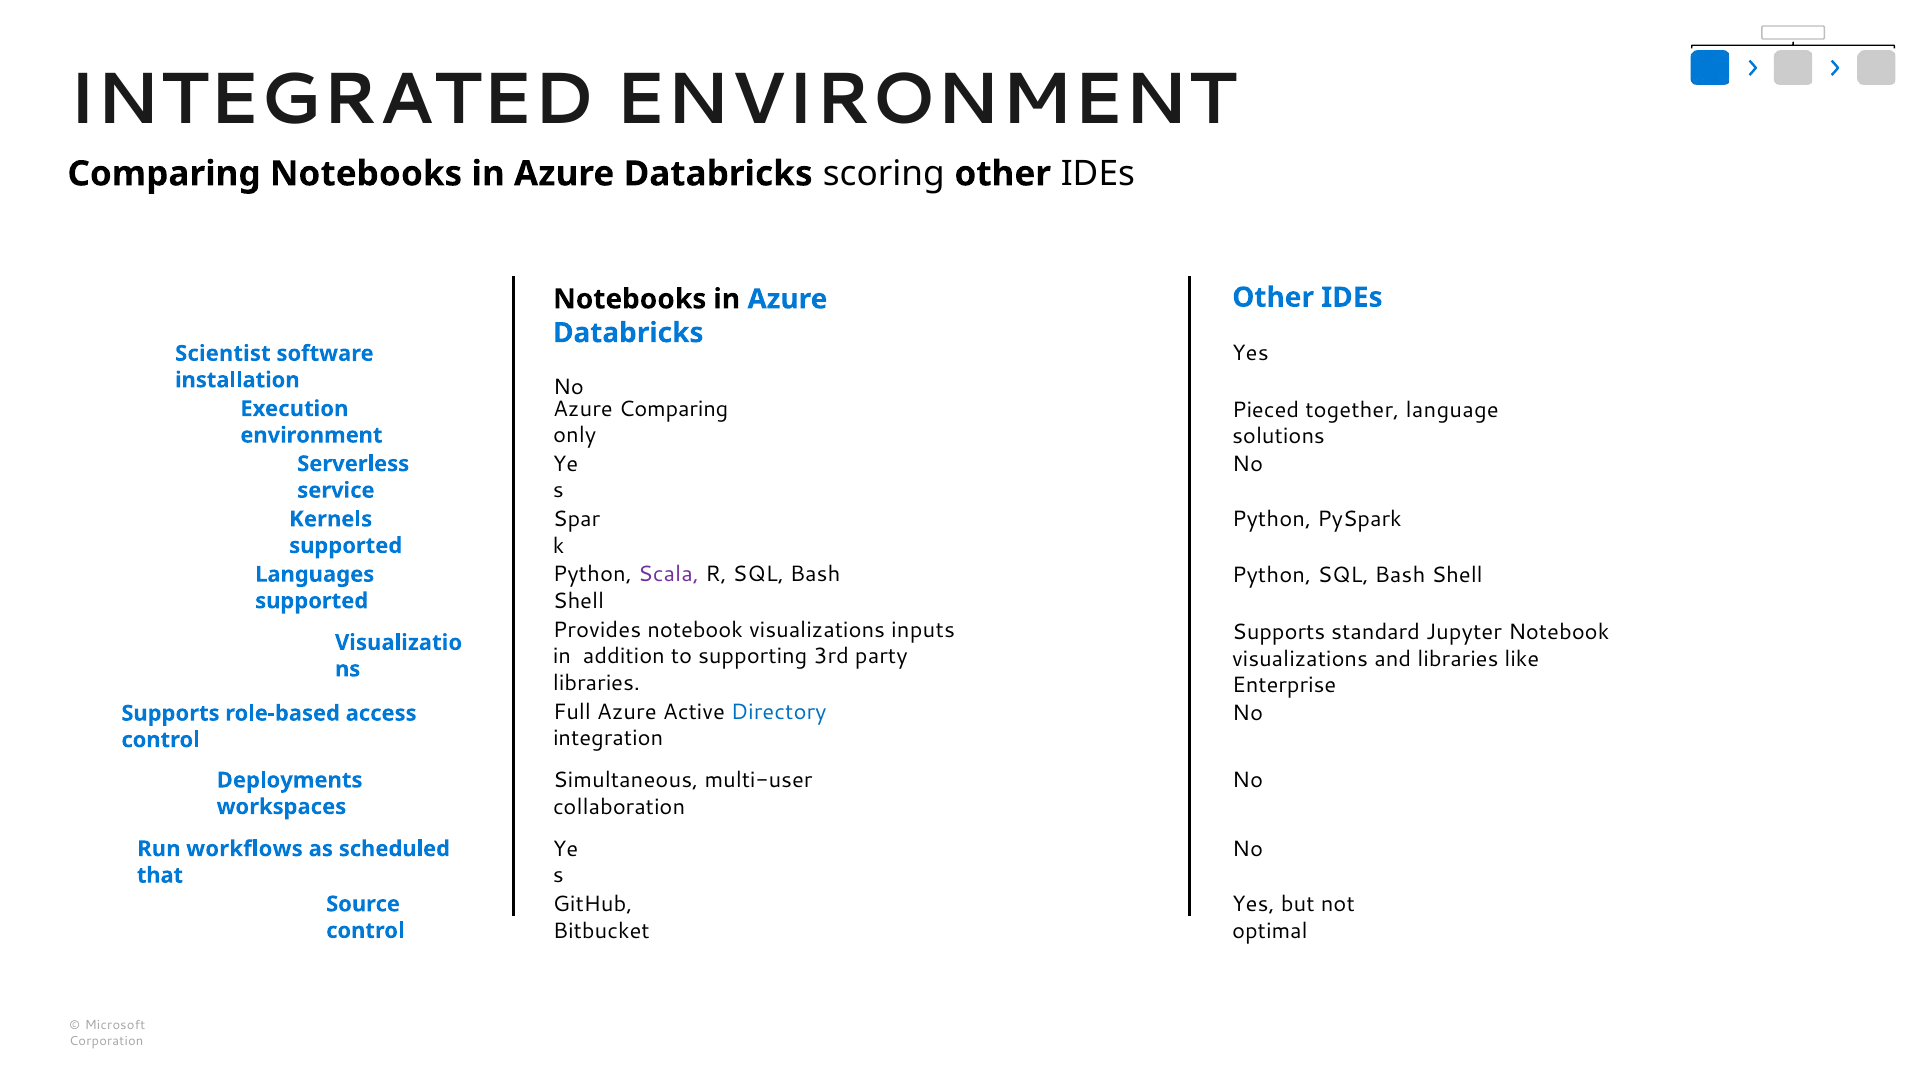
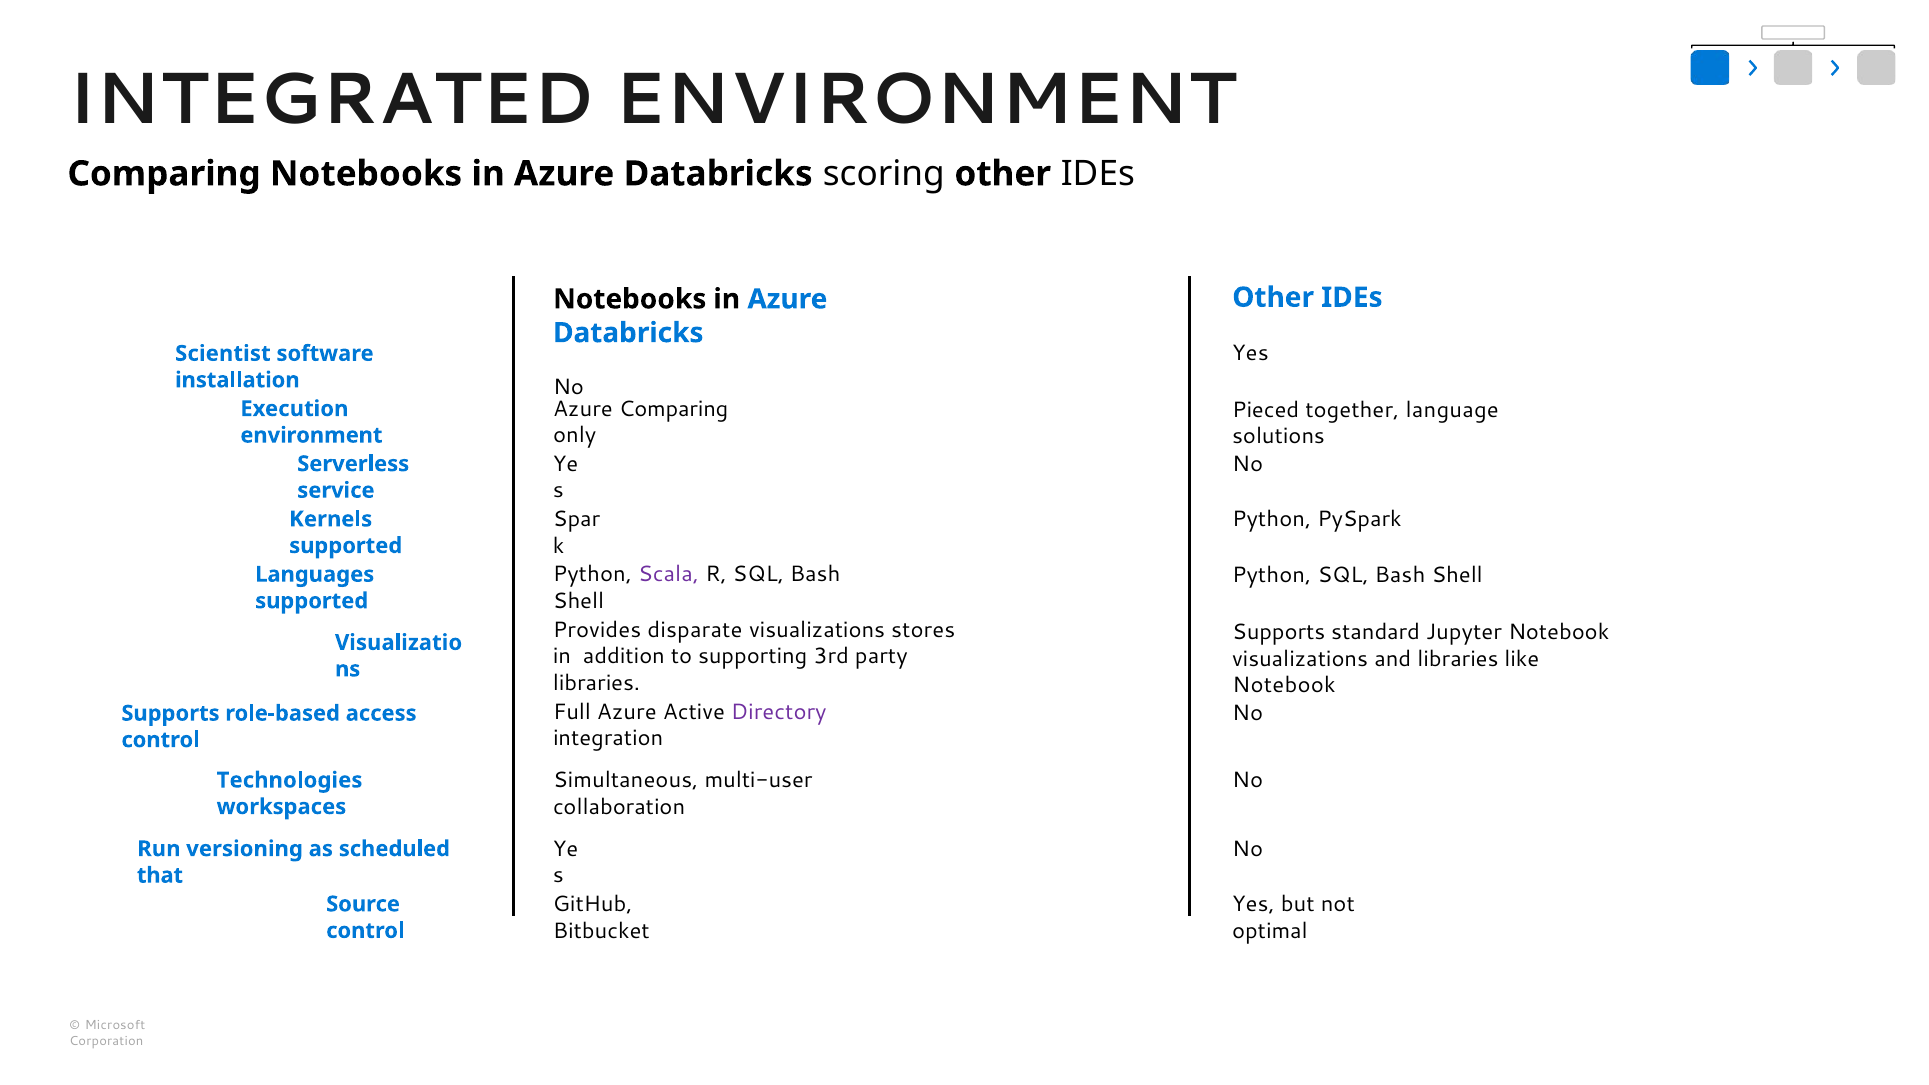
Provides notebook: notebook -> disparate
inputs: inputs -> stores
Enterprise at (1284, 685): Enterprise -> Notebook
Directory colour: blue -> purple
Deployments: Deployments -> Technologies
workflows: workflows -> versioning
